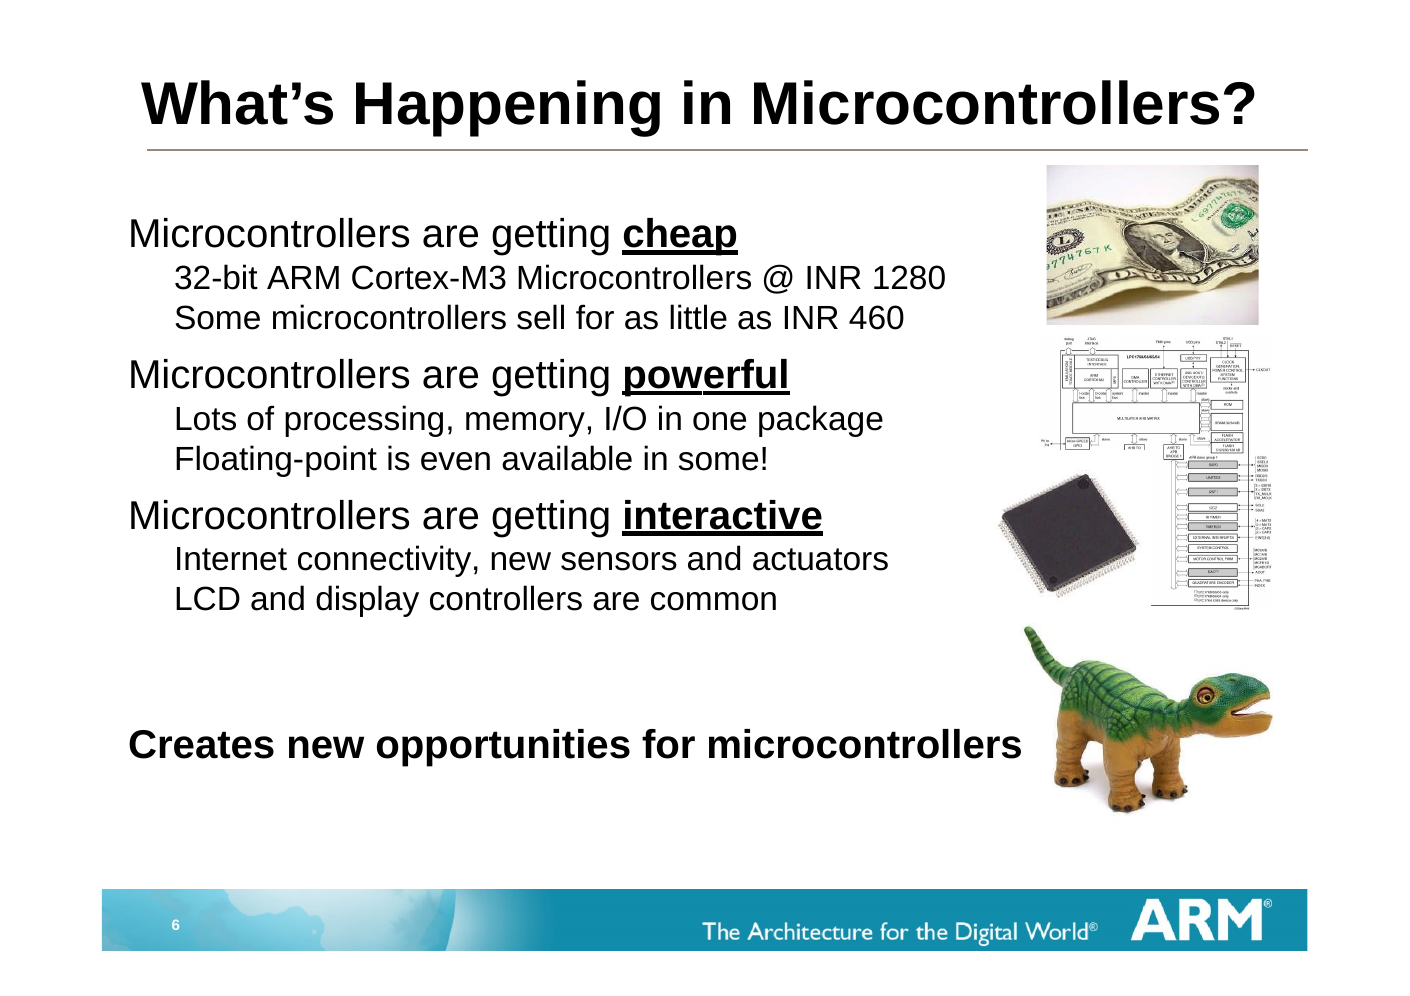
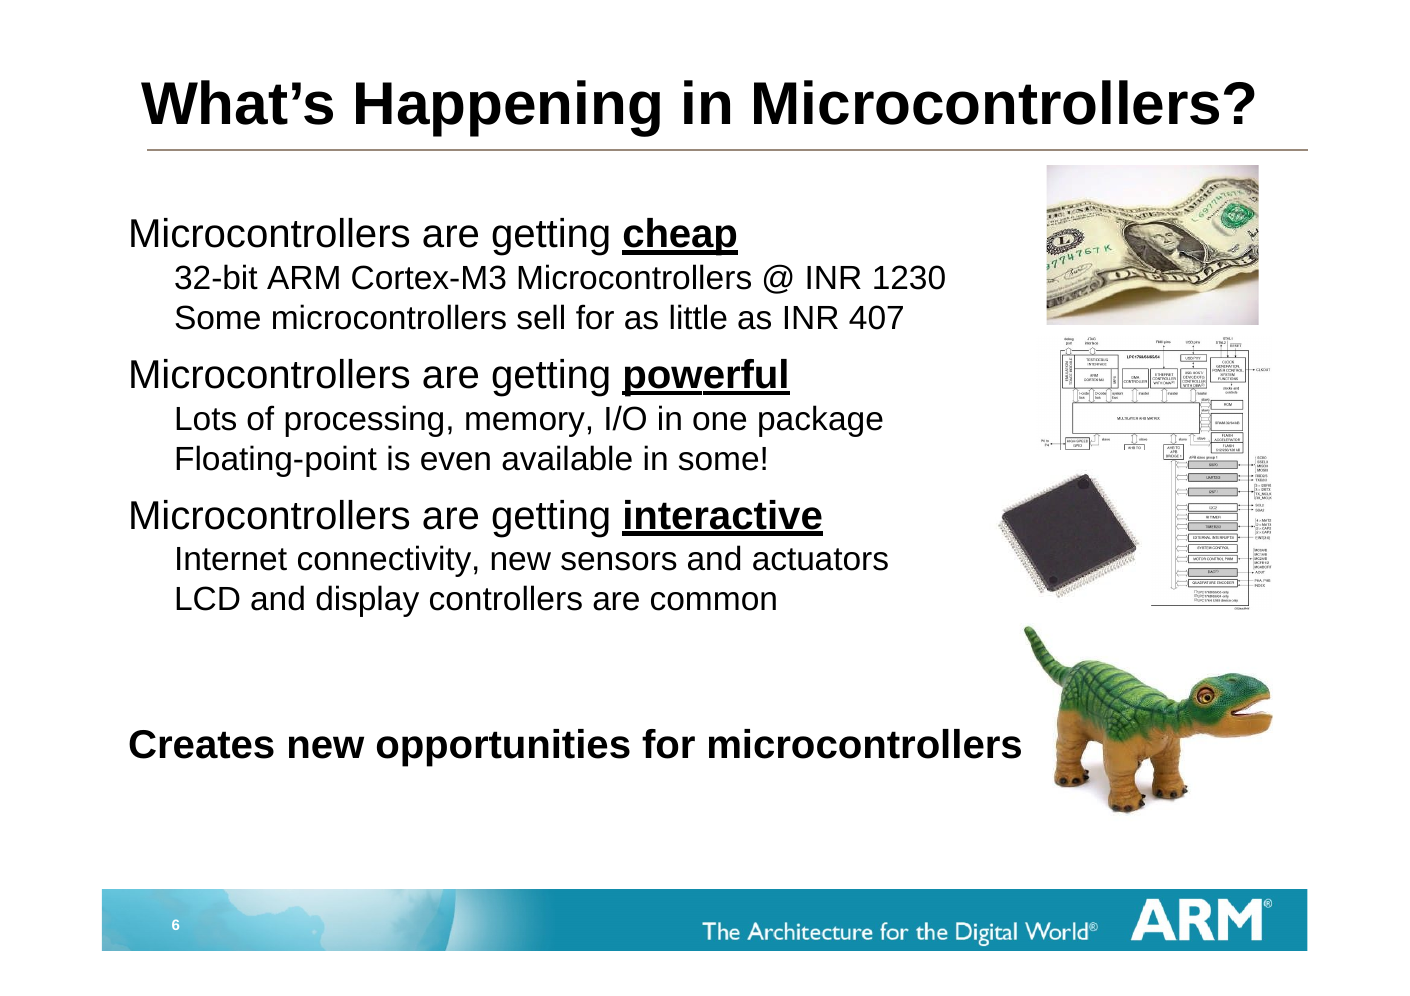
1280: 1280 -> 1230
460: 460 -> 407
